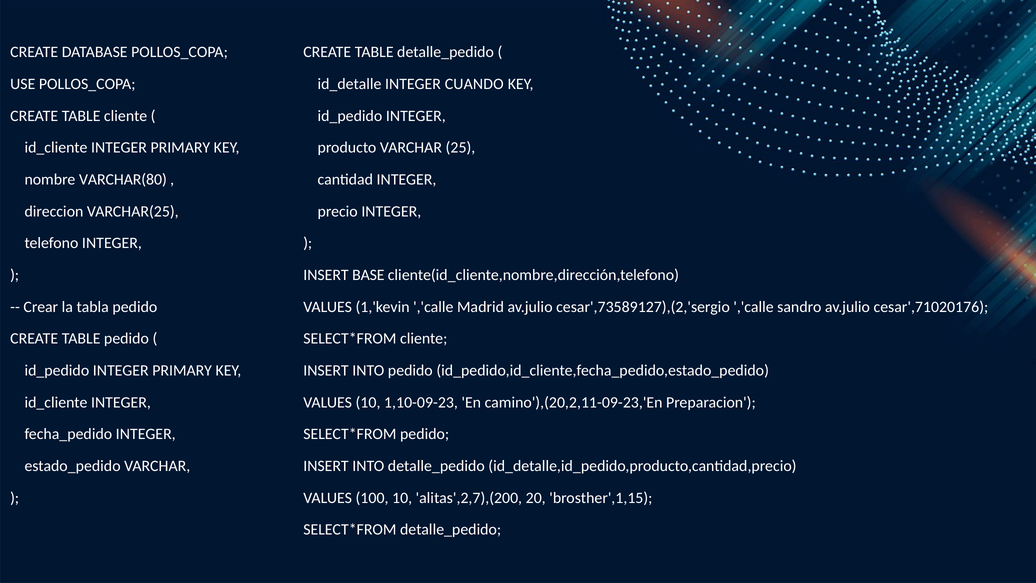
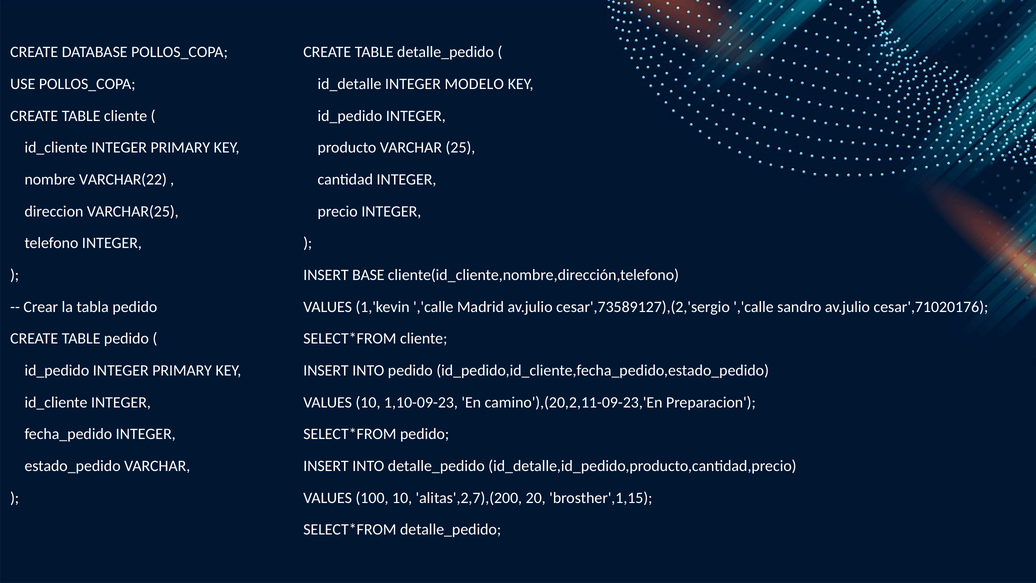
CUANDO: CUANDO -> MODELO
VARCHAR(80: VARCHAR(80 -> VARCHAR(22
